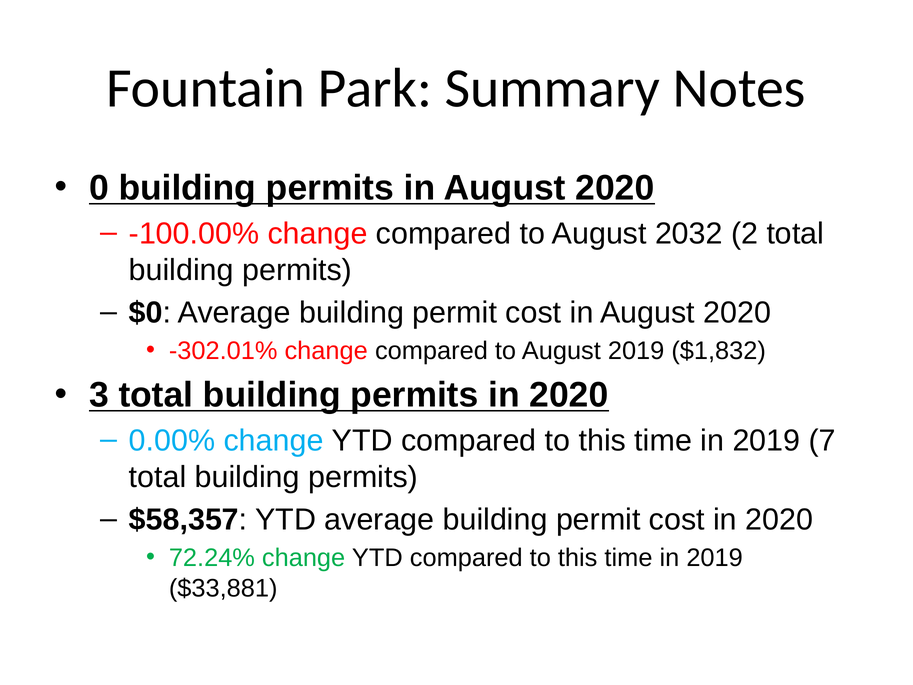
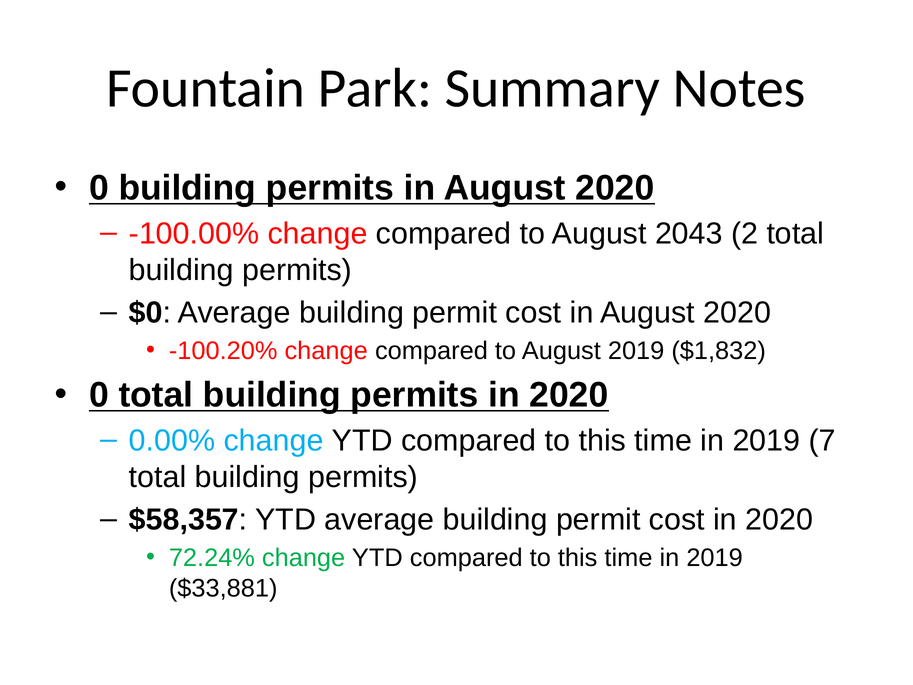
2032: 2032 -> 2043
-302.01%: -302.01% -> -100.20%
3 at (99, 395): 3 -> 0
